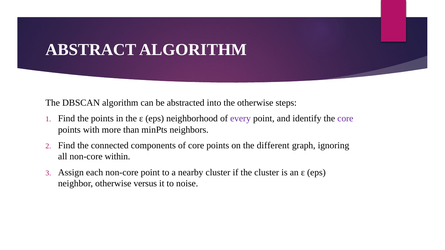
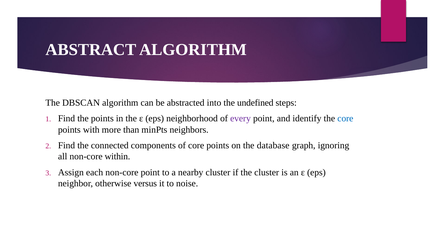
the otherwise: otherwise -> undefined
core at (345, 119) colour: purple -> blue
different: different -> database
